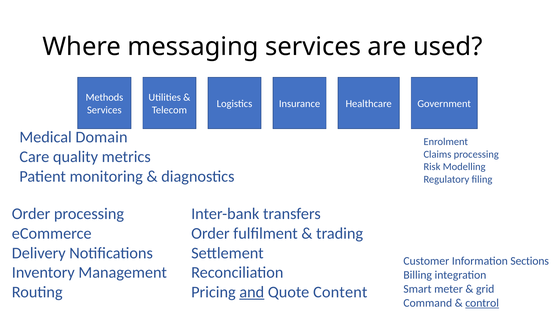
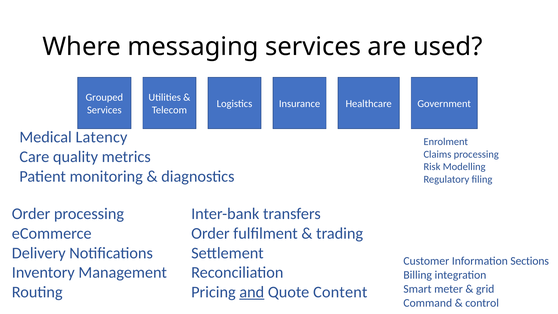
Methods: Methods -> Grouped
Domain: Domain -> Latency
control underline: present -> none
